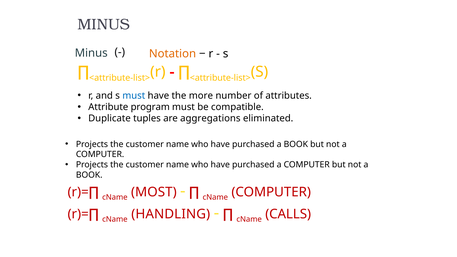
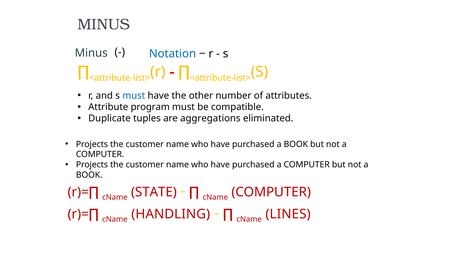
Notation colour: orange -> blue
more: more -> other
MOST: MOST -> STATE
CALLS: CALLS -> LINES
